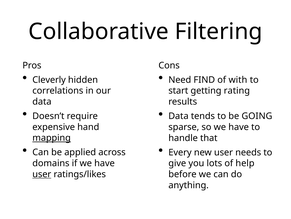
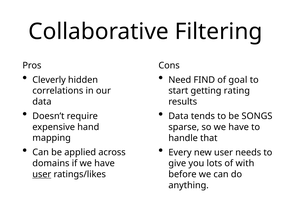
with: with -> goal
GOING: GOING -> SONGS
mapping underline: present -> none
help: help -> with
